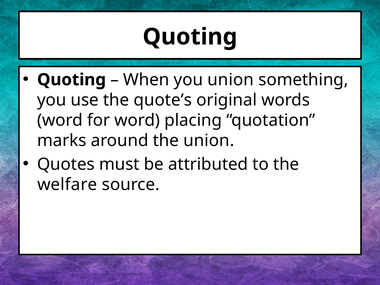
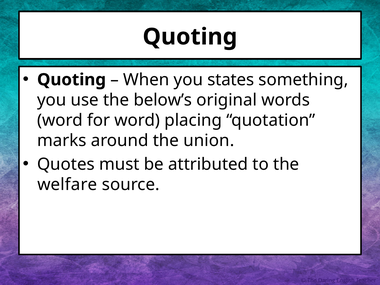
you union: union -> states
quote’s: quote’s -> below’s
